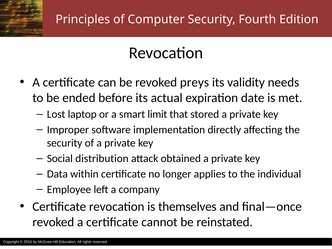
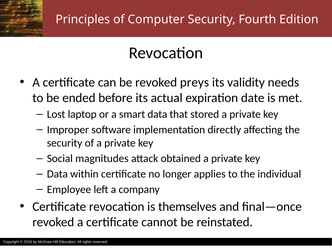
smart limit: limit -> data
distribution: distribution -> magnitudes
